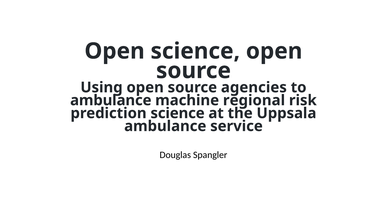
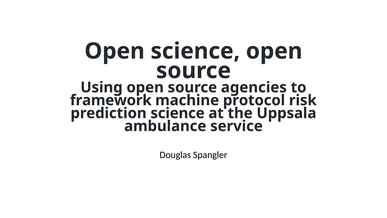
ambulance at (111, 100): ambulance -> framework
regional: regional -> protocol
